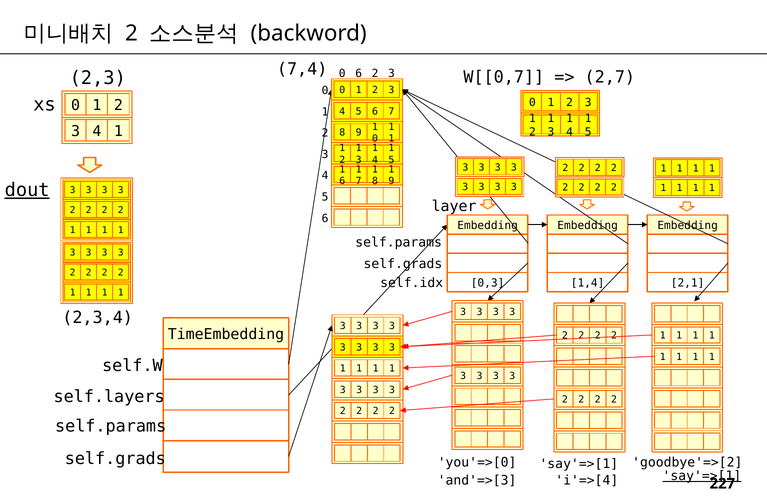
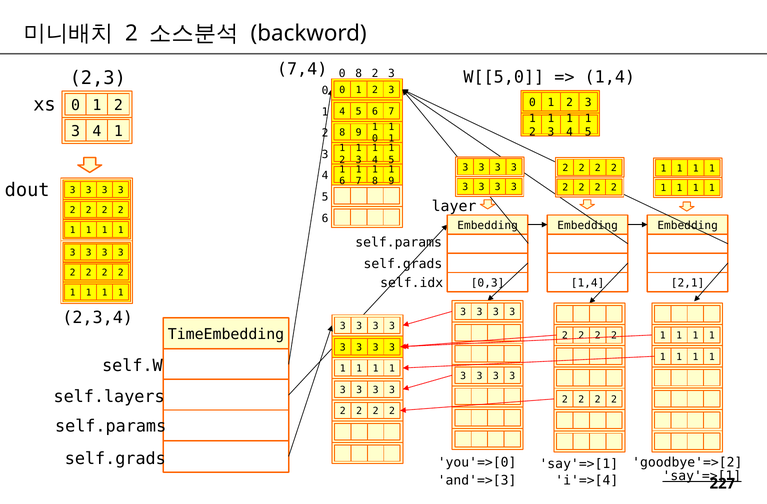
0 6: 6 -> 8
W[[0,7: W[[0,7 -> W[[5,0
2,7 at (610, 77): 2,7 -> 1,4
dout underline: present -> none
